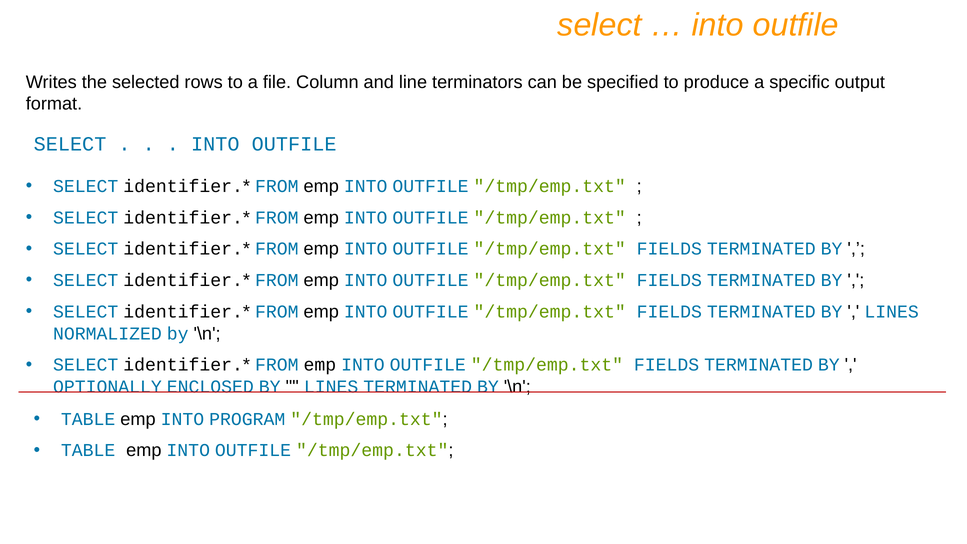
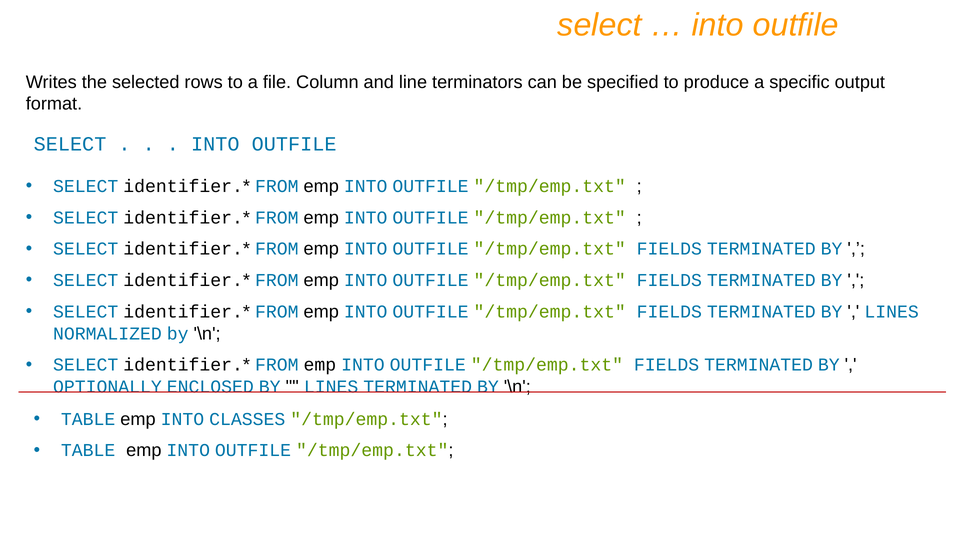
PROGRAM: PROGRAM -> CLASSES
